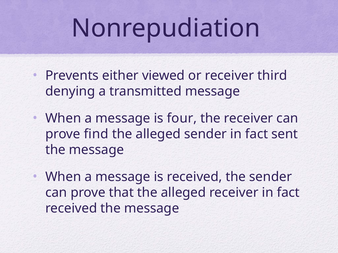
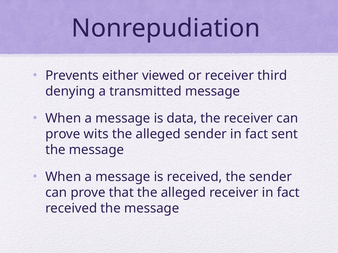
four: four -> data
find: find -> wits
